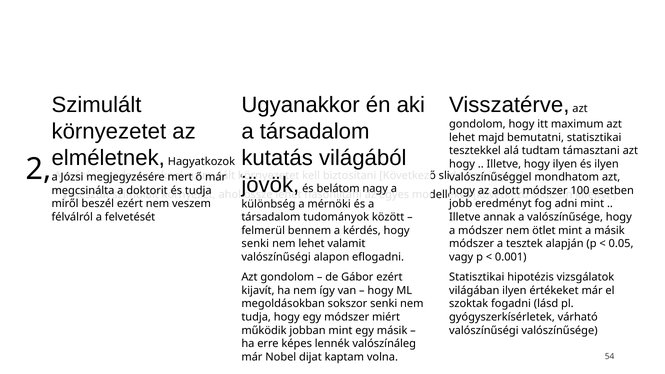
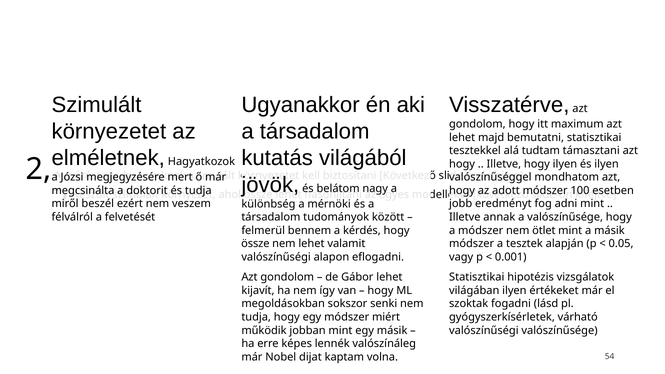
senki at (255, 244): senki -> össze
Gábor ezért: ezért -> lehet
